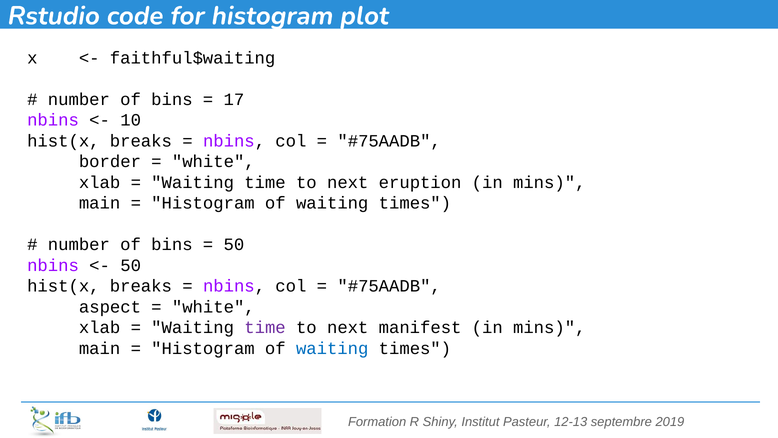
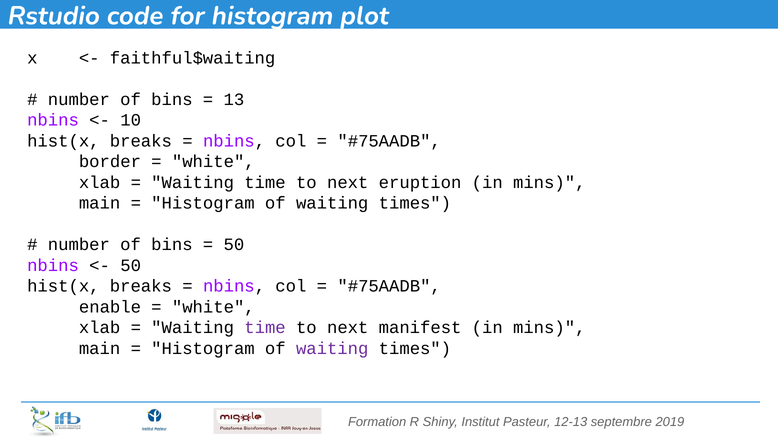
17: 17 -> 13
aspect: aspect -> enable
waiting at (332, 348) colour: blue -> purple
